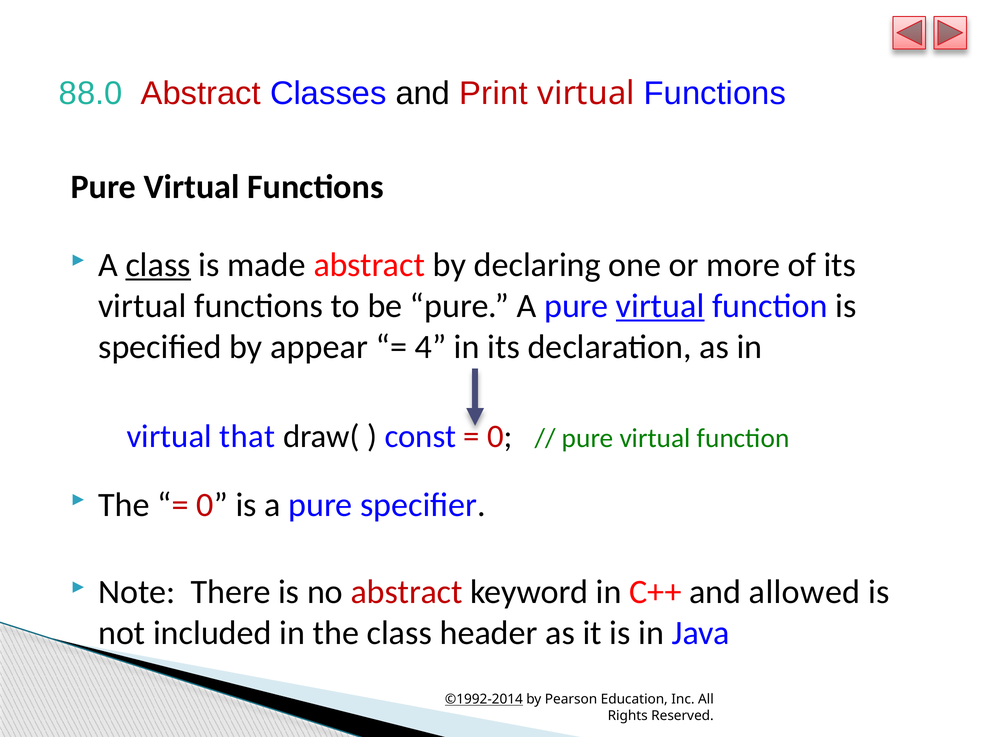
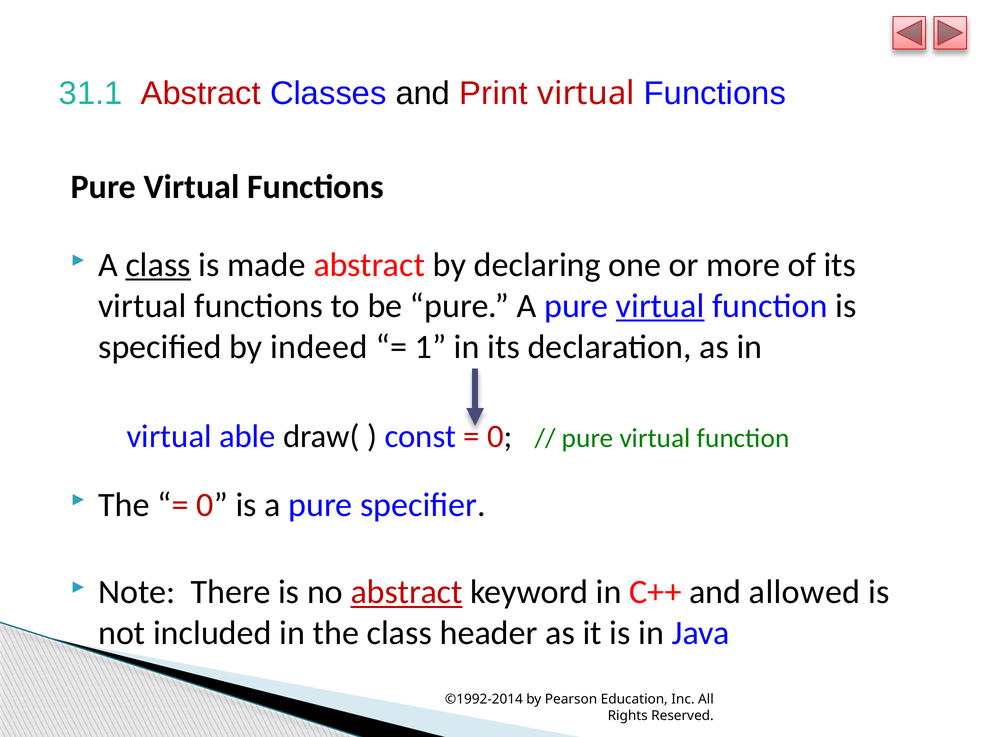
88.0: 88.0 -> 31.1
appear: appear -> indeed
4: 4 -> 1
that: that -> able
abstract at (407, 592) underline: none -> present
©1992-2014 underline: present -> none
